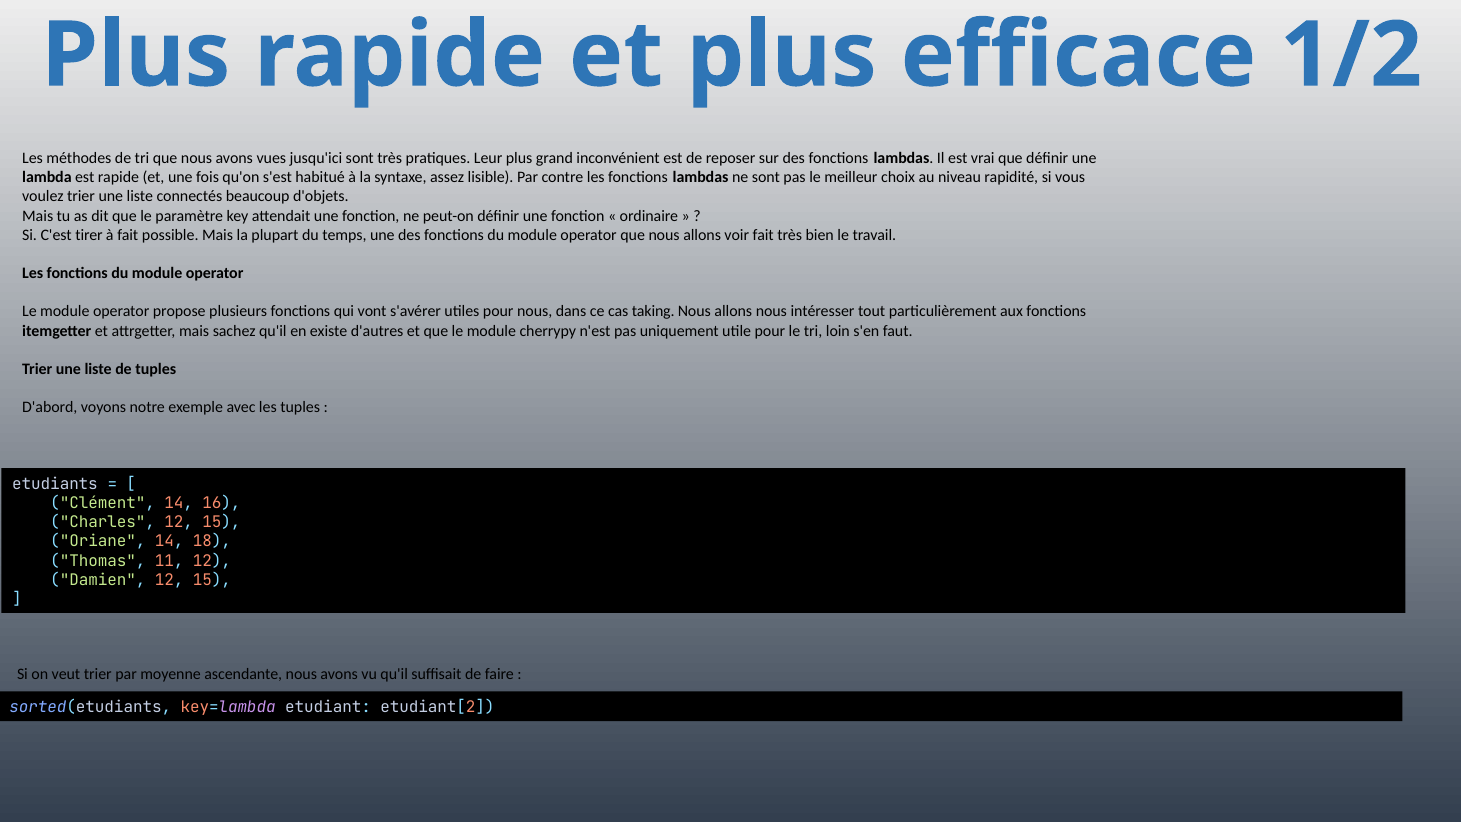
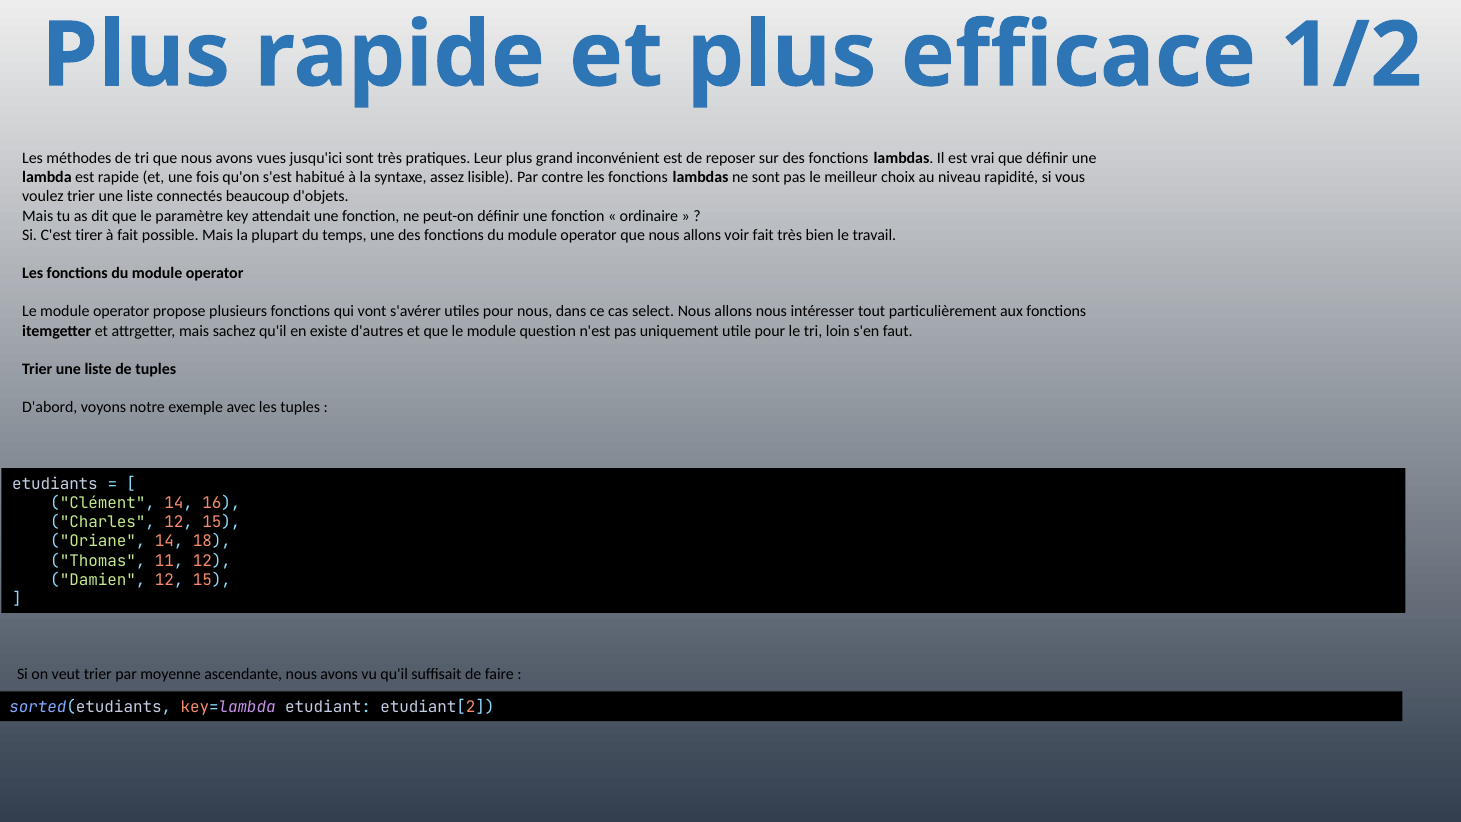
taking: taking -> select
cherrypy: cherrypy -> question
